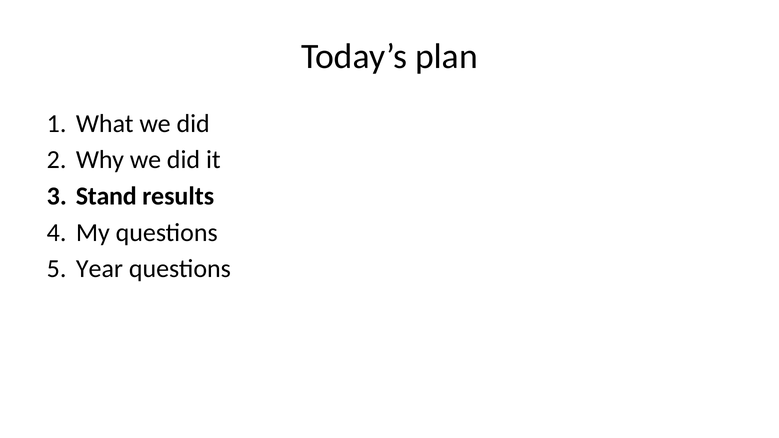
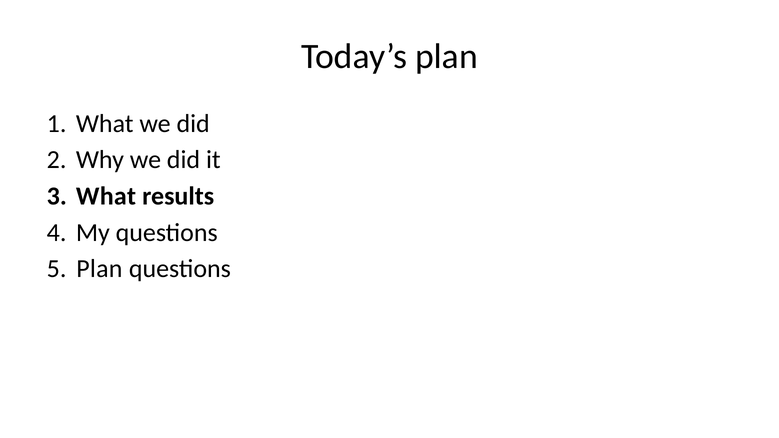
Stand at (106, 196): Stand -> What
Year at (99, 269): Year -> Plan
